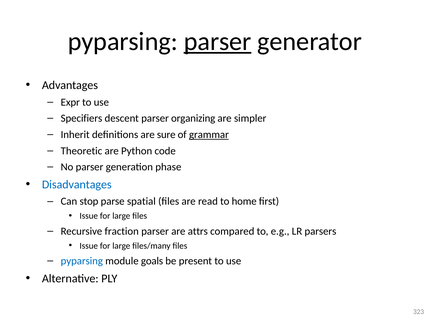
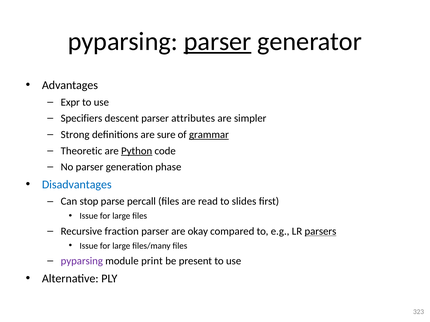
organizing: organizing -> attributes
Inherit: Inherit -> Strong
Python underline: none -> present
spatial: spatial -> percall
home: home -> slides
attrs: attrs -> okay
parsers underline: none -> present
pyparsing at (82, 261) colour: blue -> purple
goals: goals -> print
